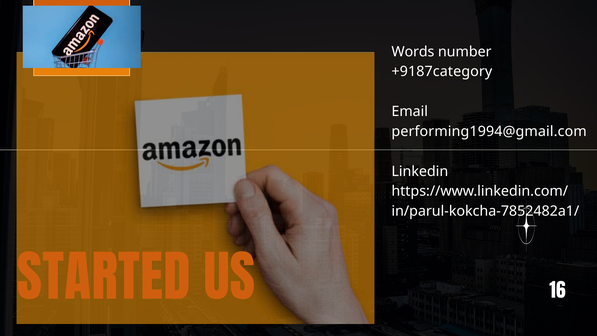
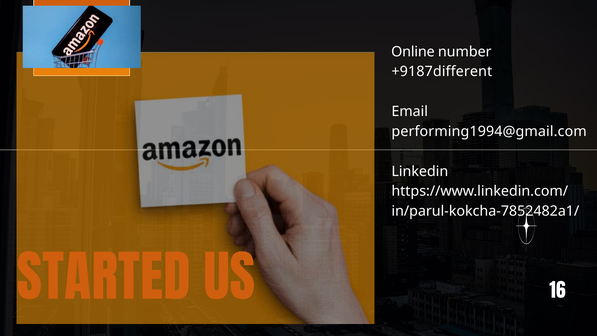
Words: Words -> Online
+9187category: +9187category -> +9187different
